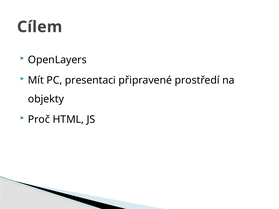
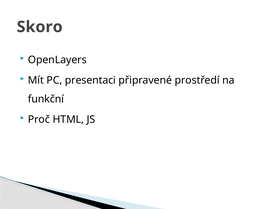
Cílem: Cílem -> Skoro
objekty: objekty -> funkční
